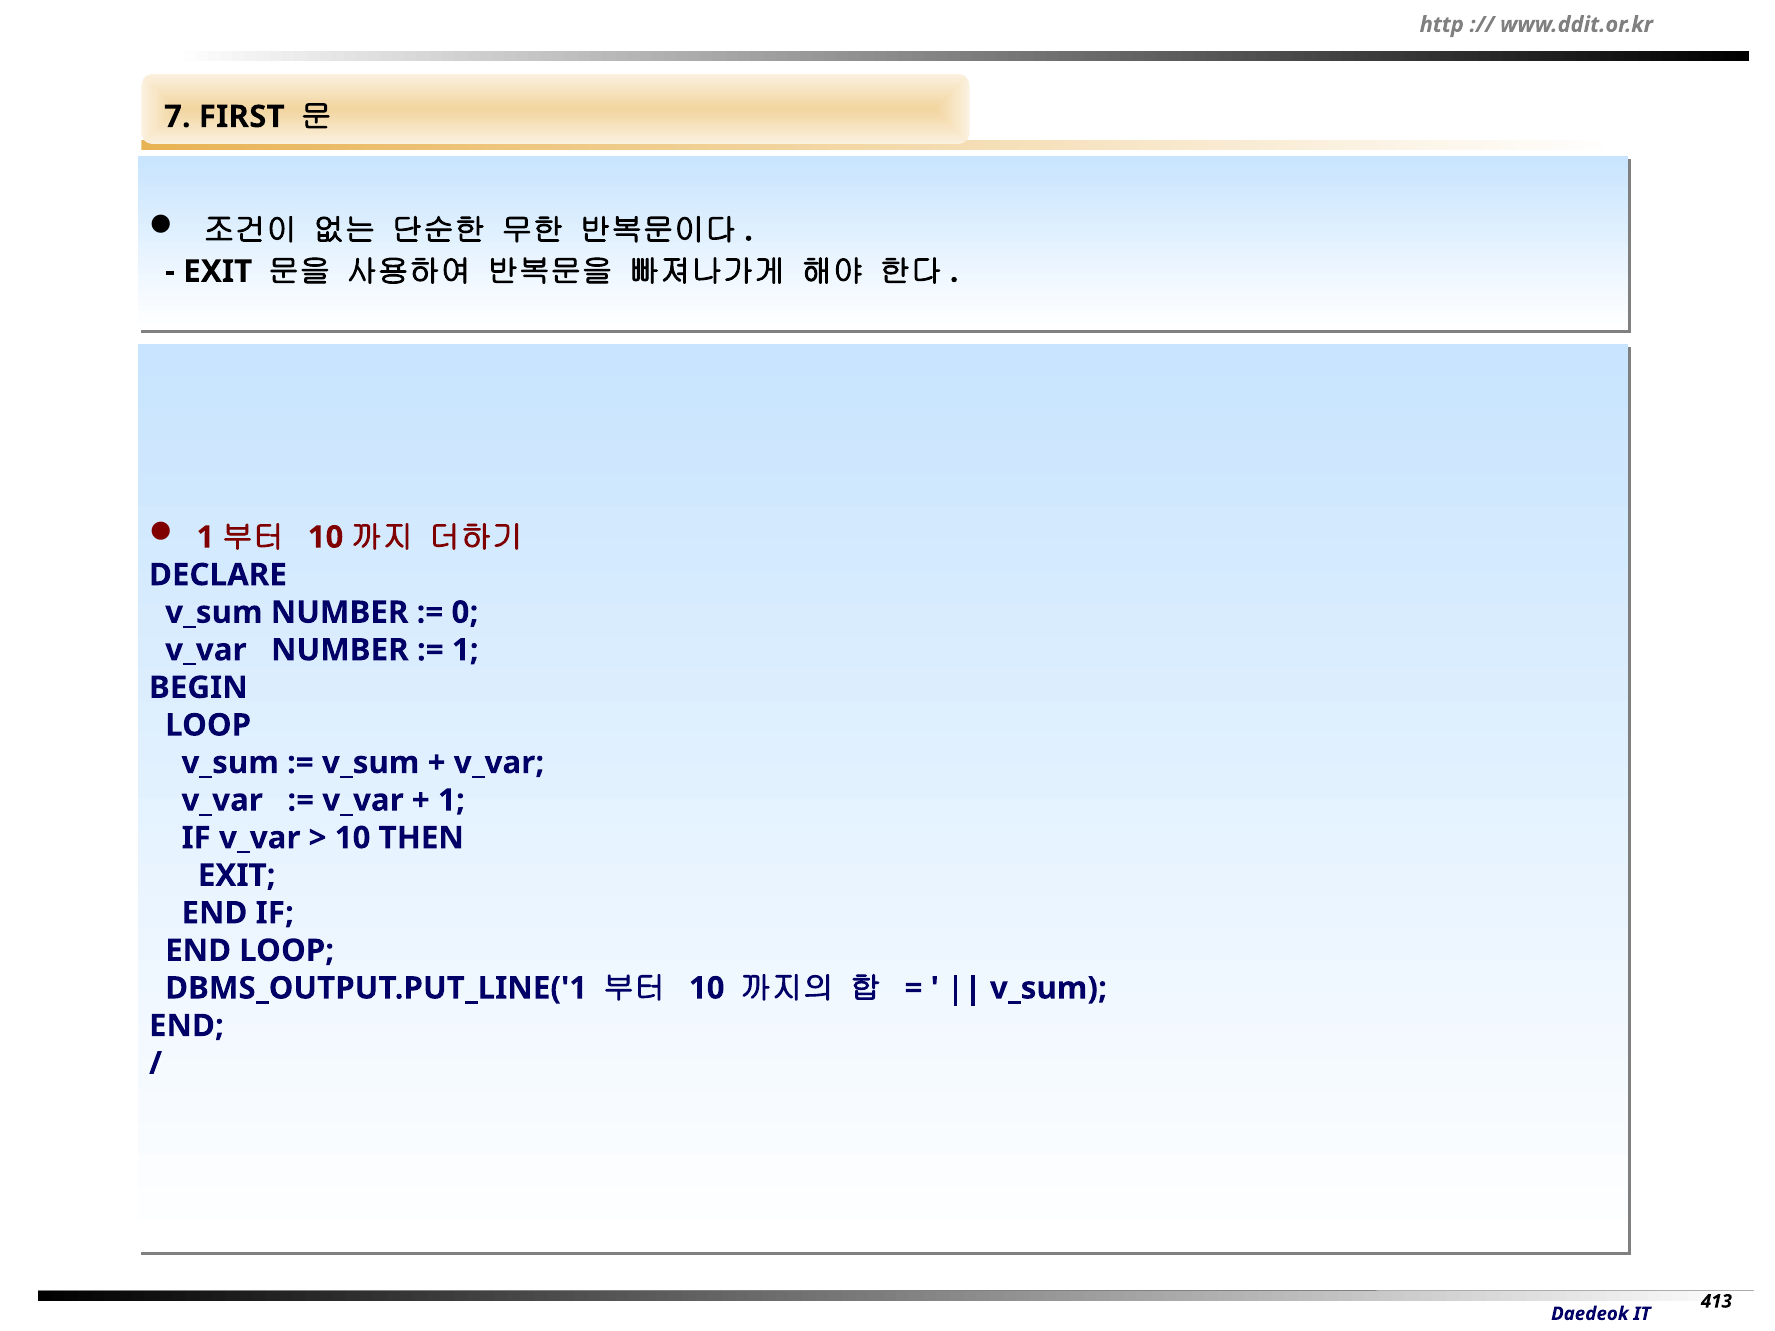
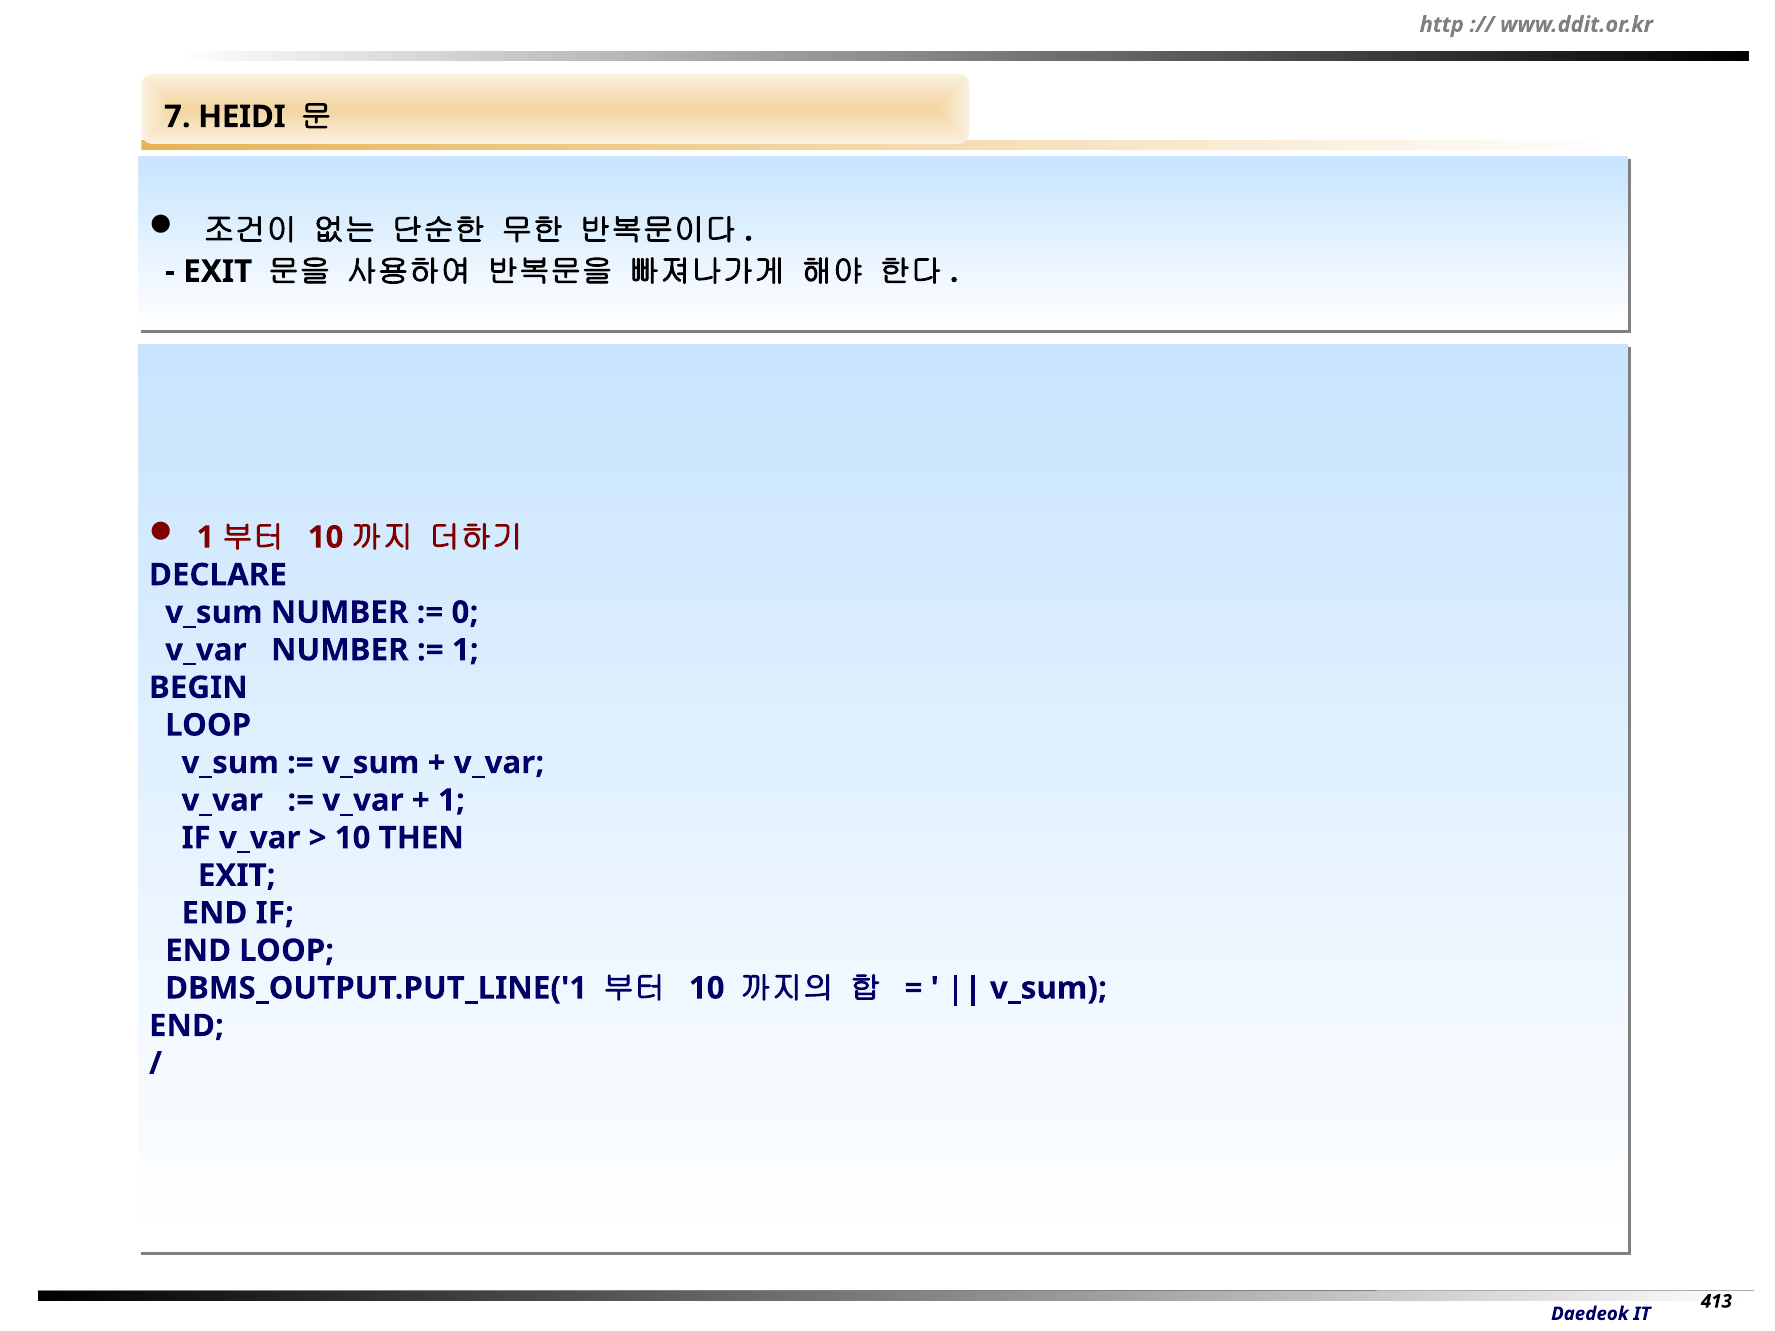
FIRST: FIRST -> HEIDI
